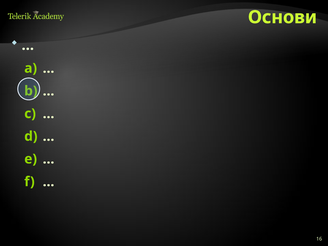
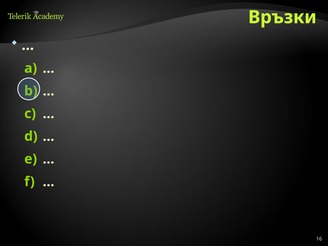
Основи: Основи -> Връзки
